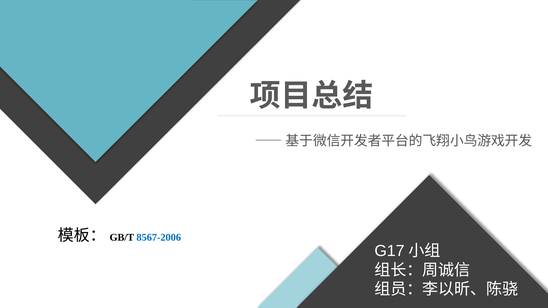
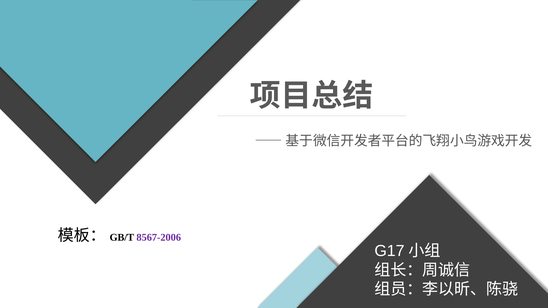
8567-2006 colour: blue -> purple
